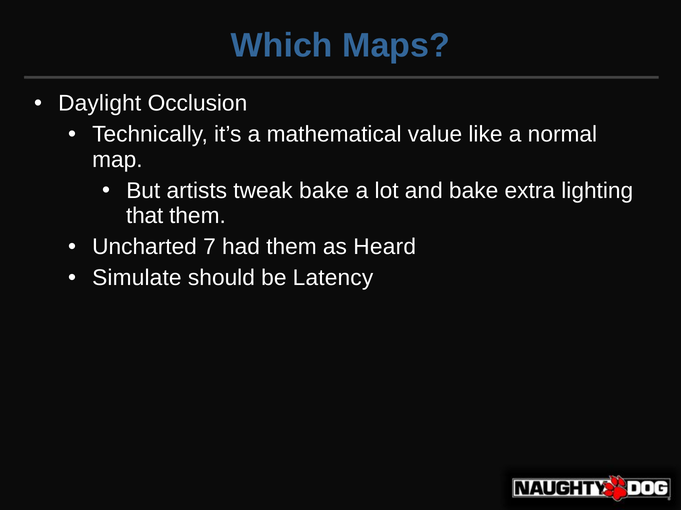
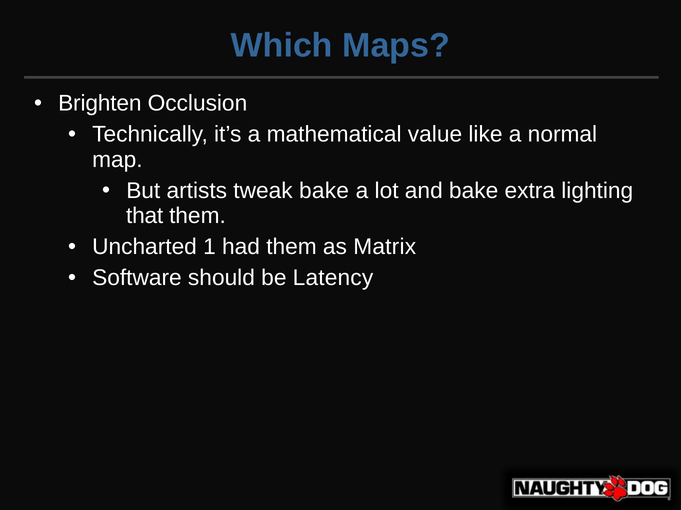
Daylight: Daylight -> Brighten
7: 7 -> 1
Heard: Heard -> Matrix
Simulate: Simulate -> Software
